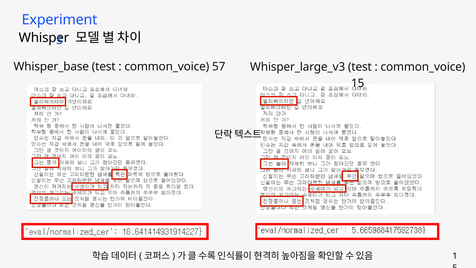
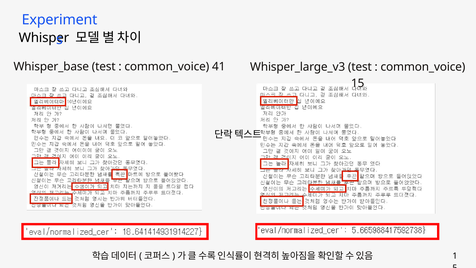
57: 57 -> 41
